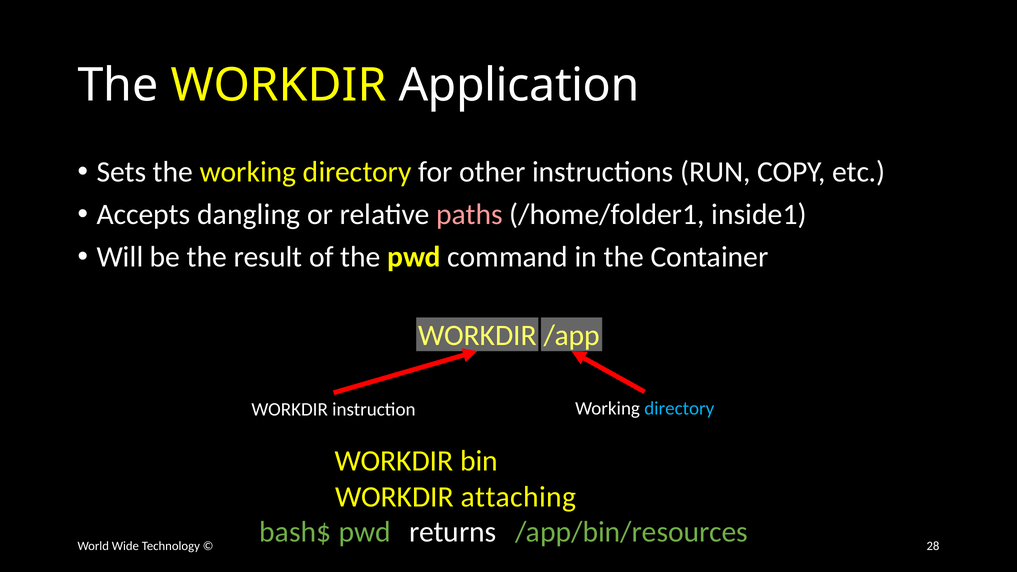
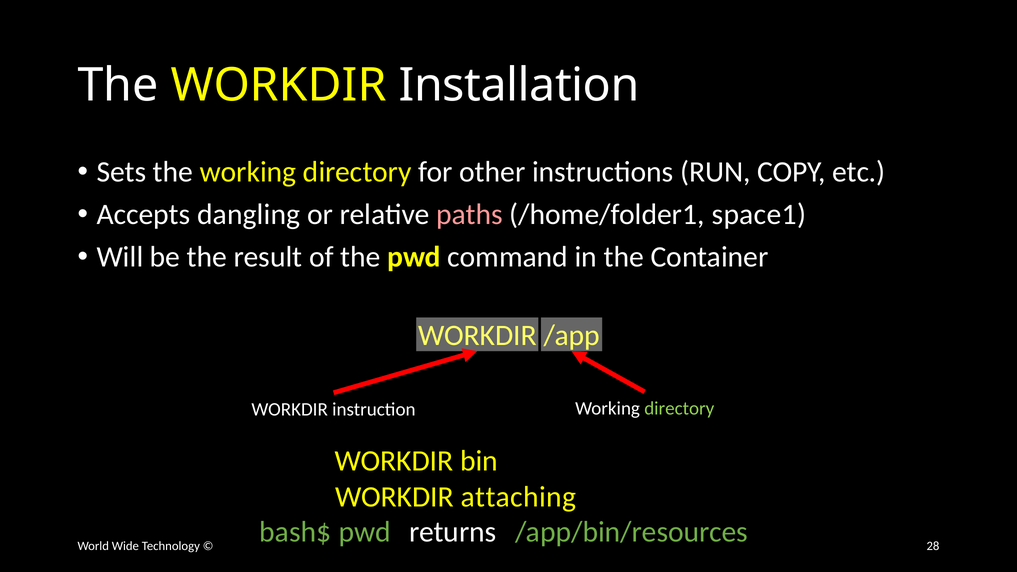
Application: Application -> Installation
inside1: inside1 -> space1
directory at (679, 408) colour: light blue -> light green
